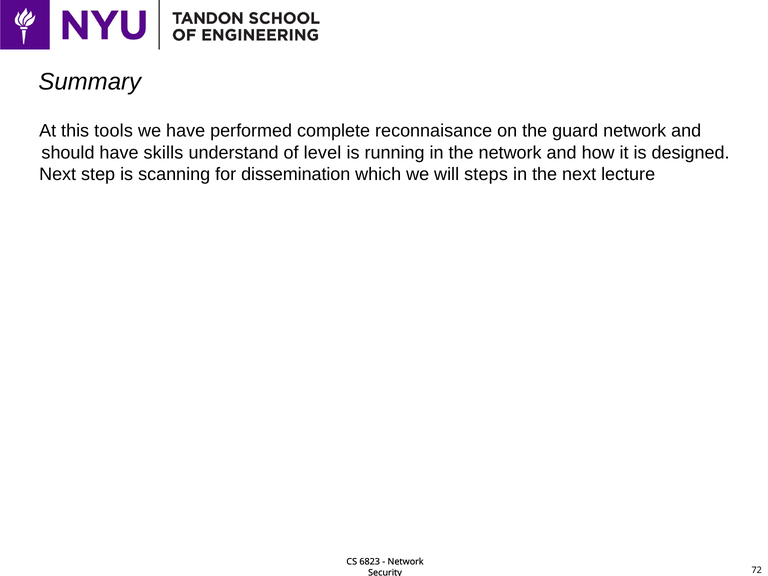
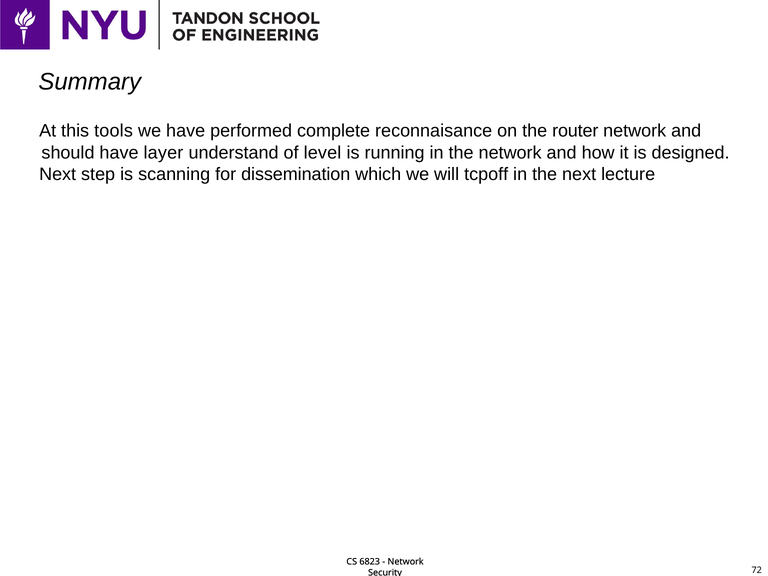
guard: guard -> router
skills: skills -> layer
steps: steps -> tcpoff
